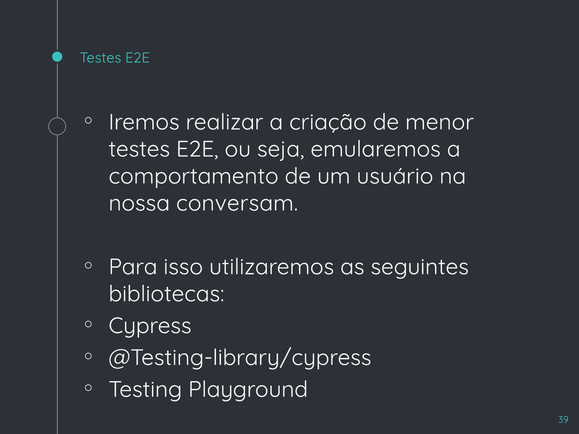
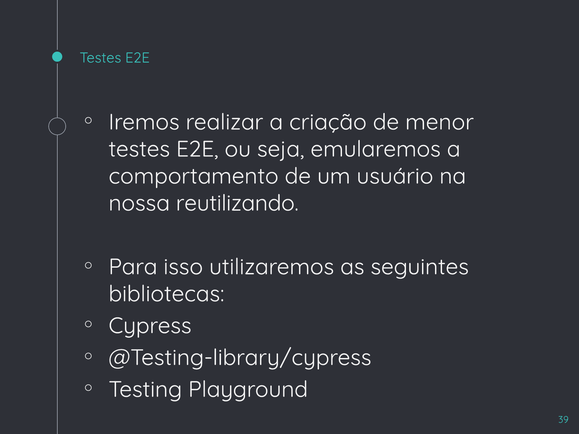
conversam: conversam -> reutilizando
